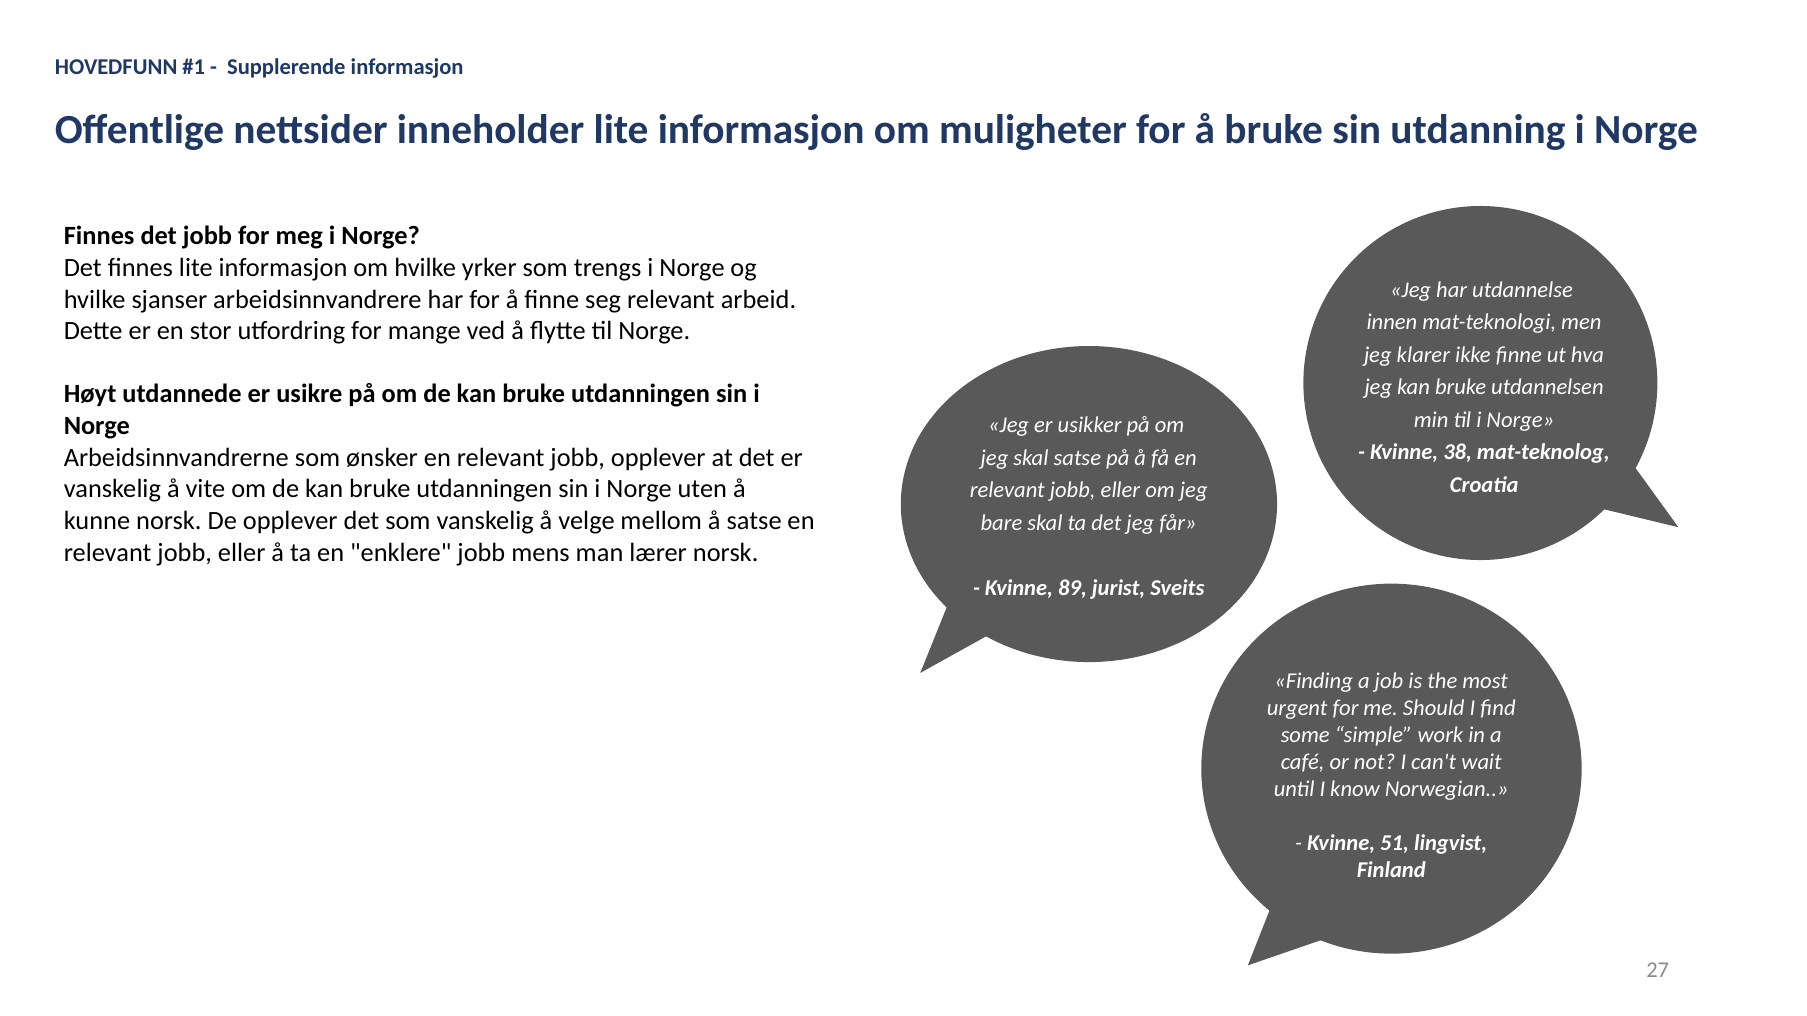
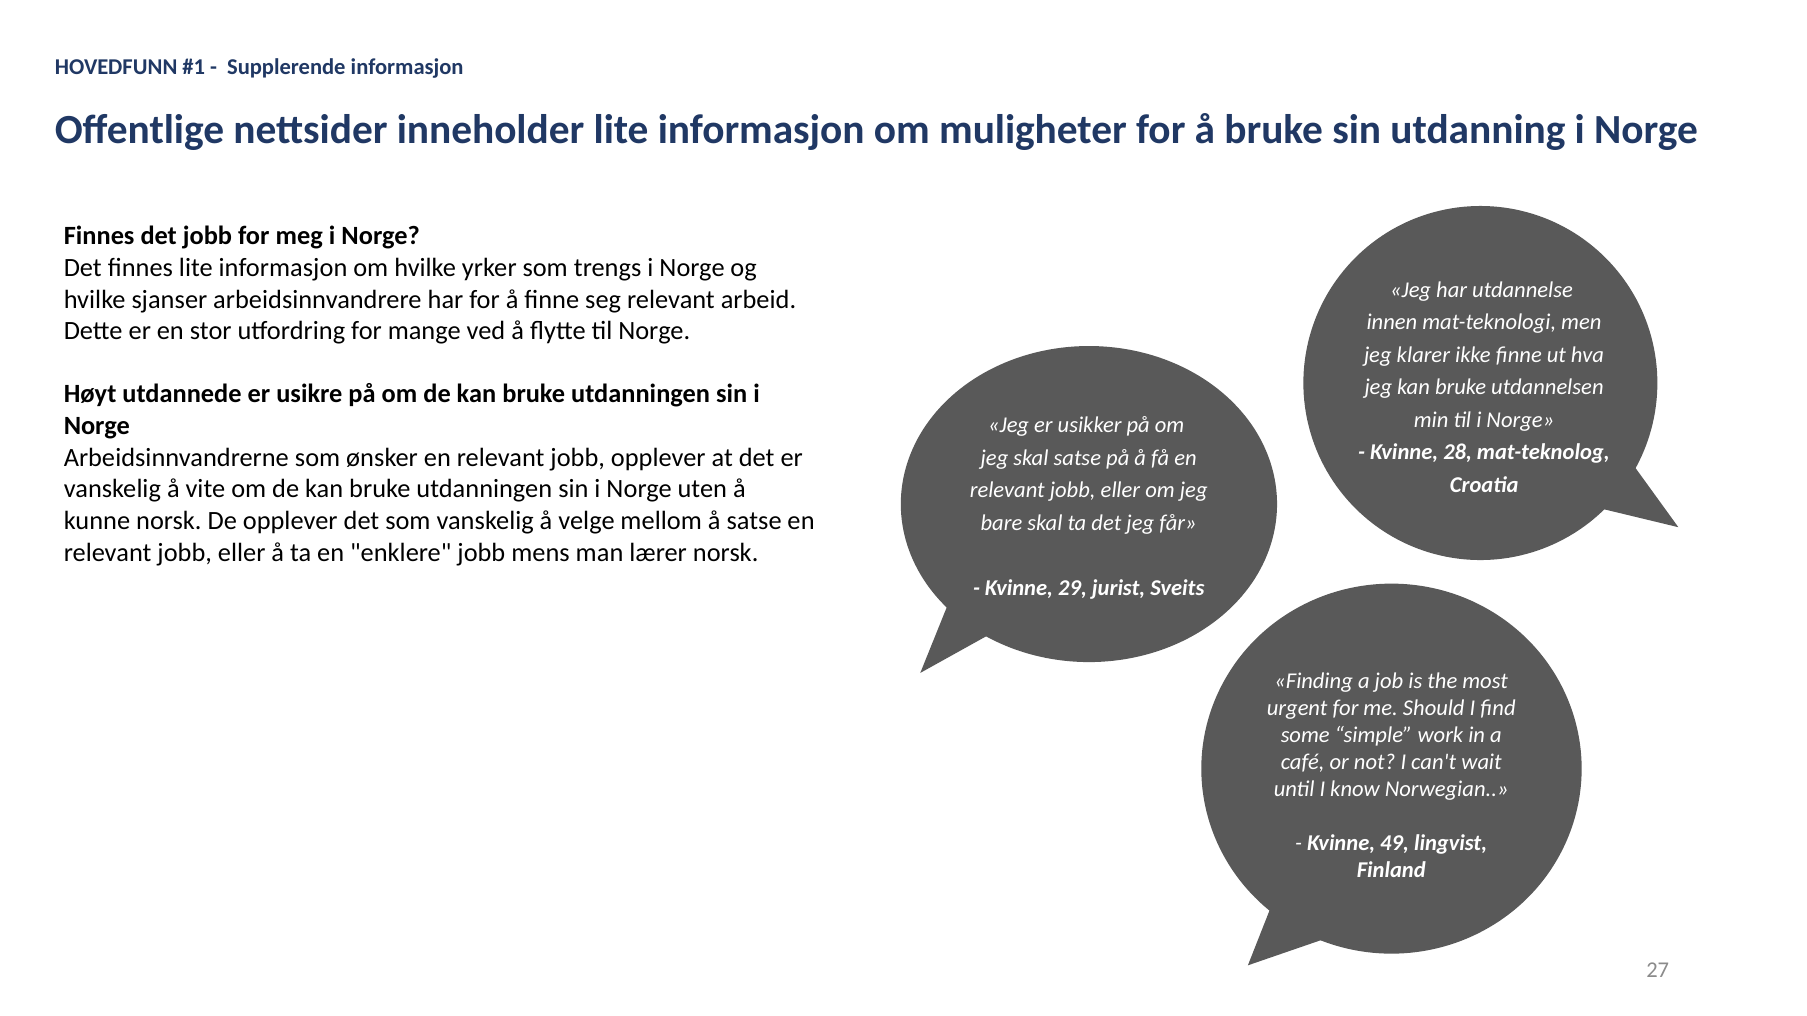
38: 38 -> 28
89: 89 -> 29
51: 51 -> 49
